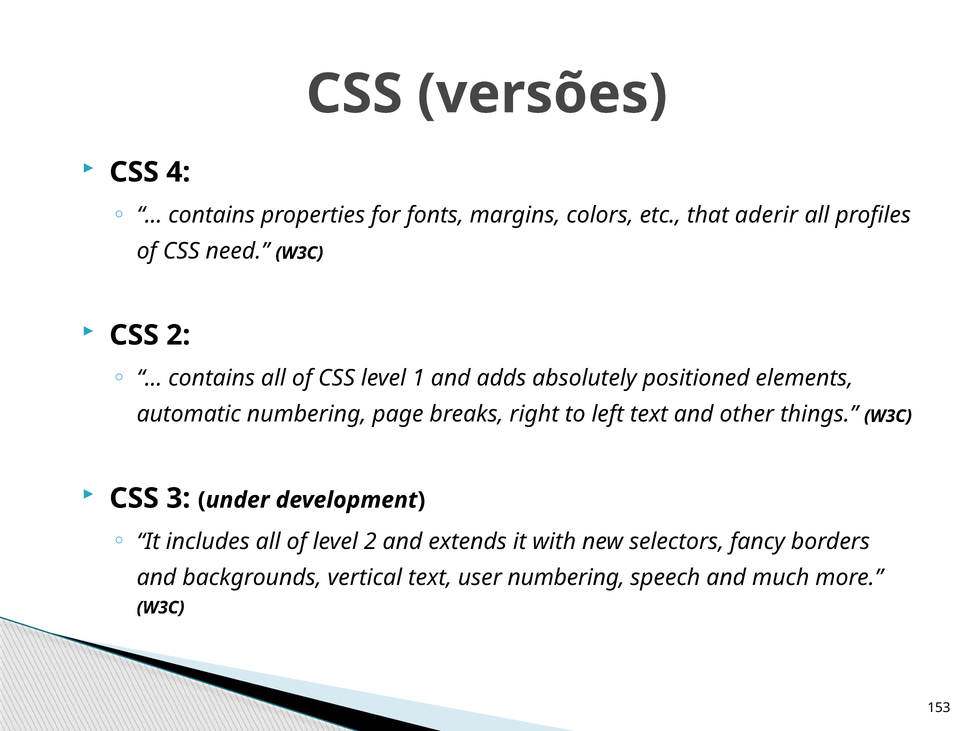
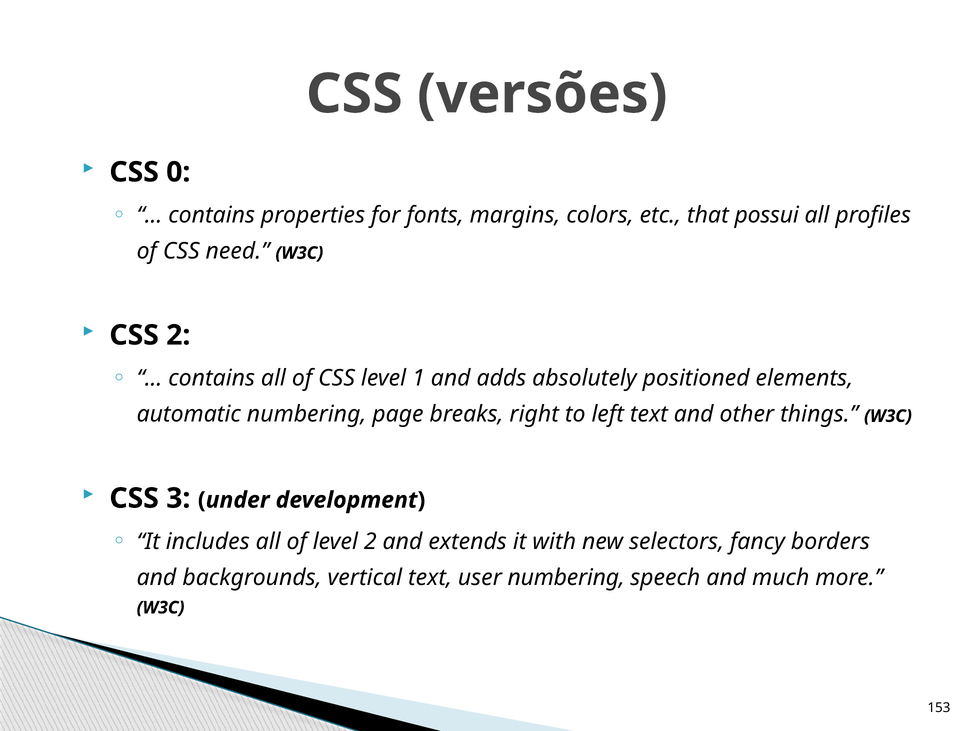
4: 4 -> 0
aderir: aderir -> possui
